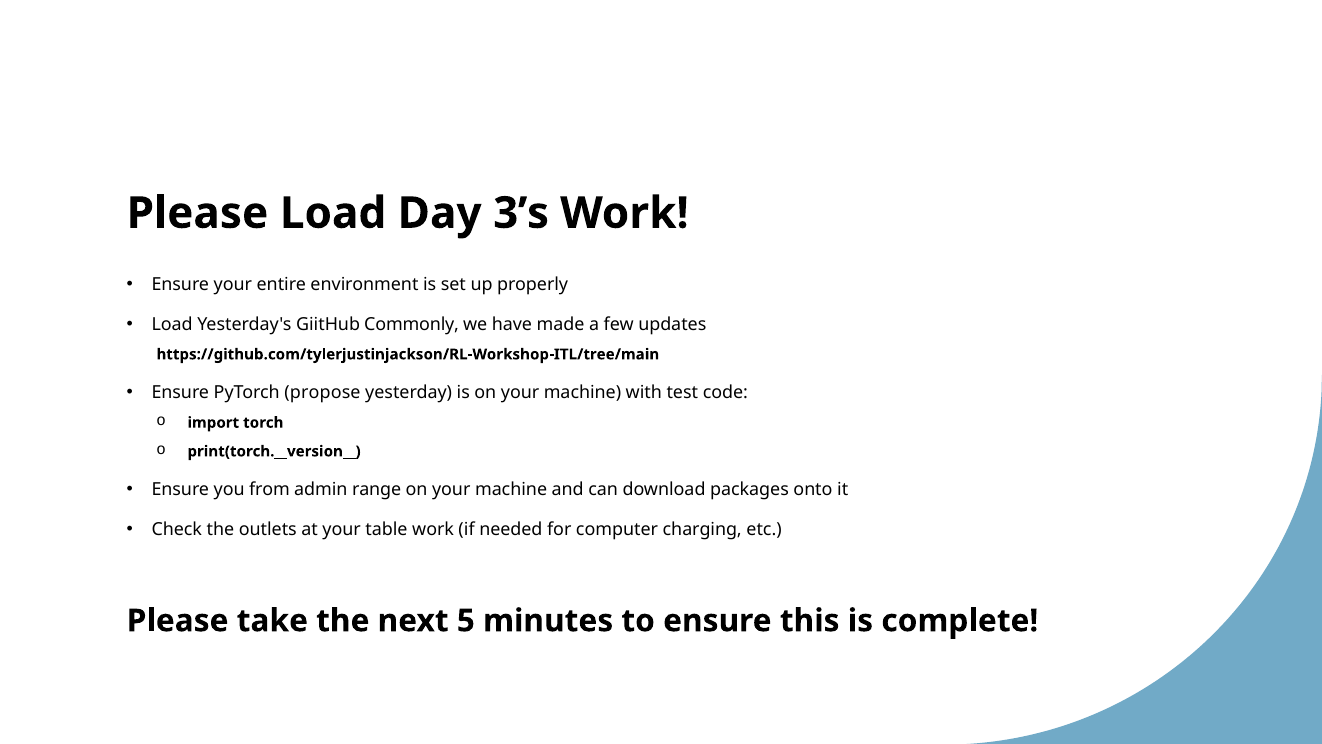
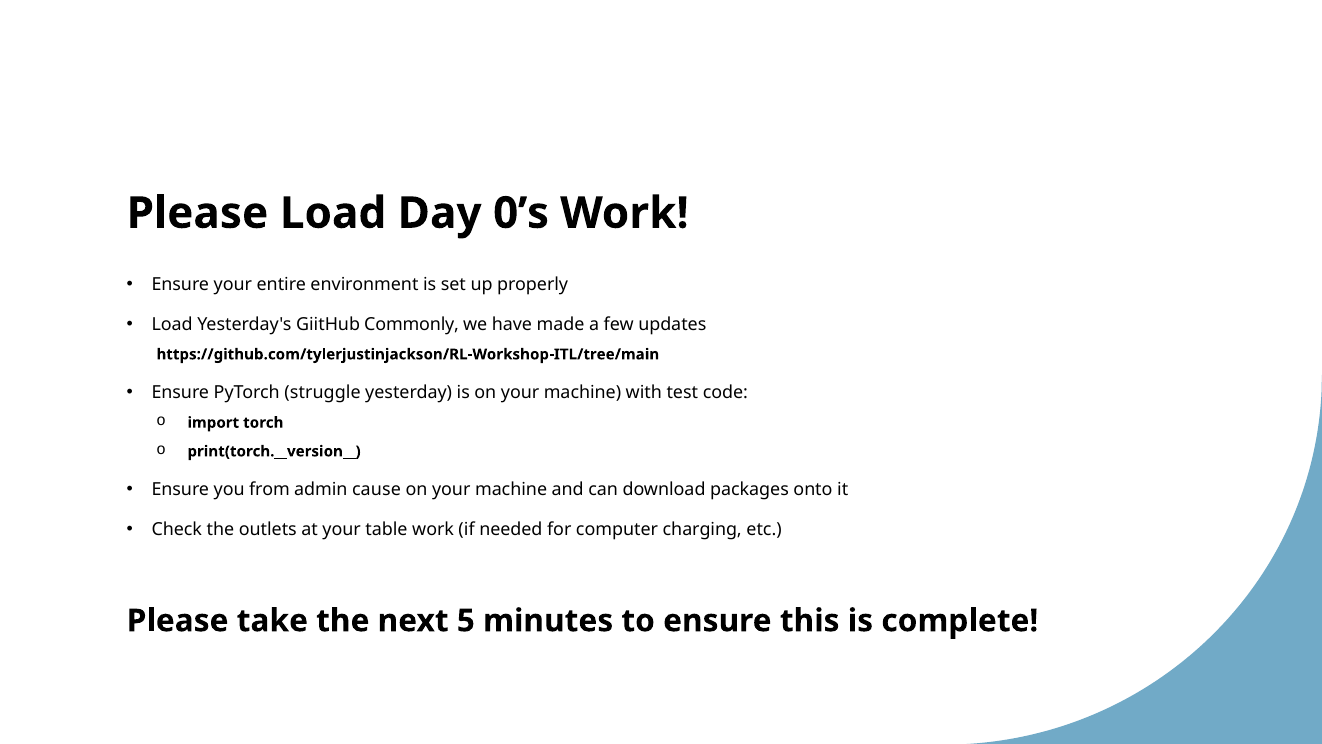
3’s: 3’s -> 0’s
propose: propose -> struggle
range: range -> cause
